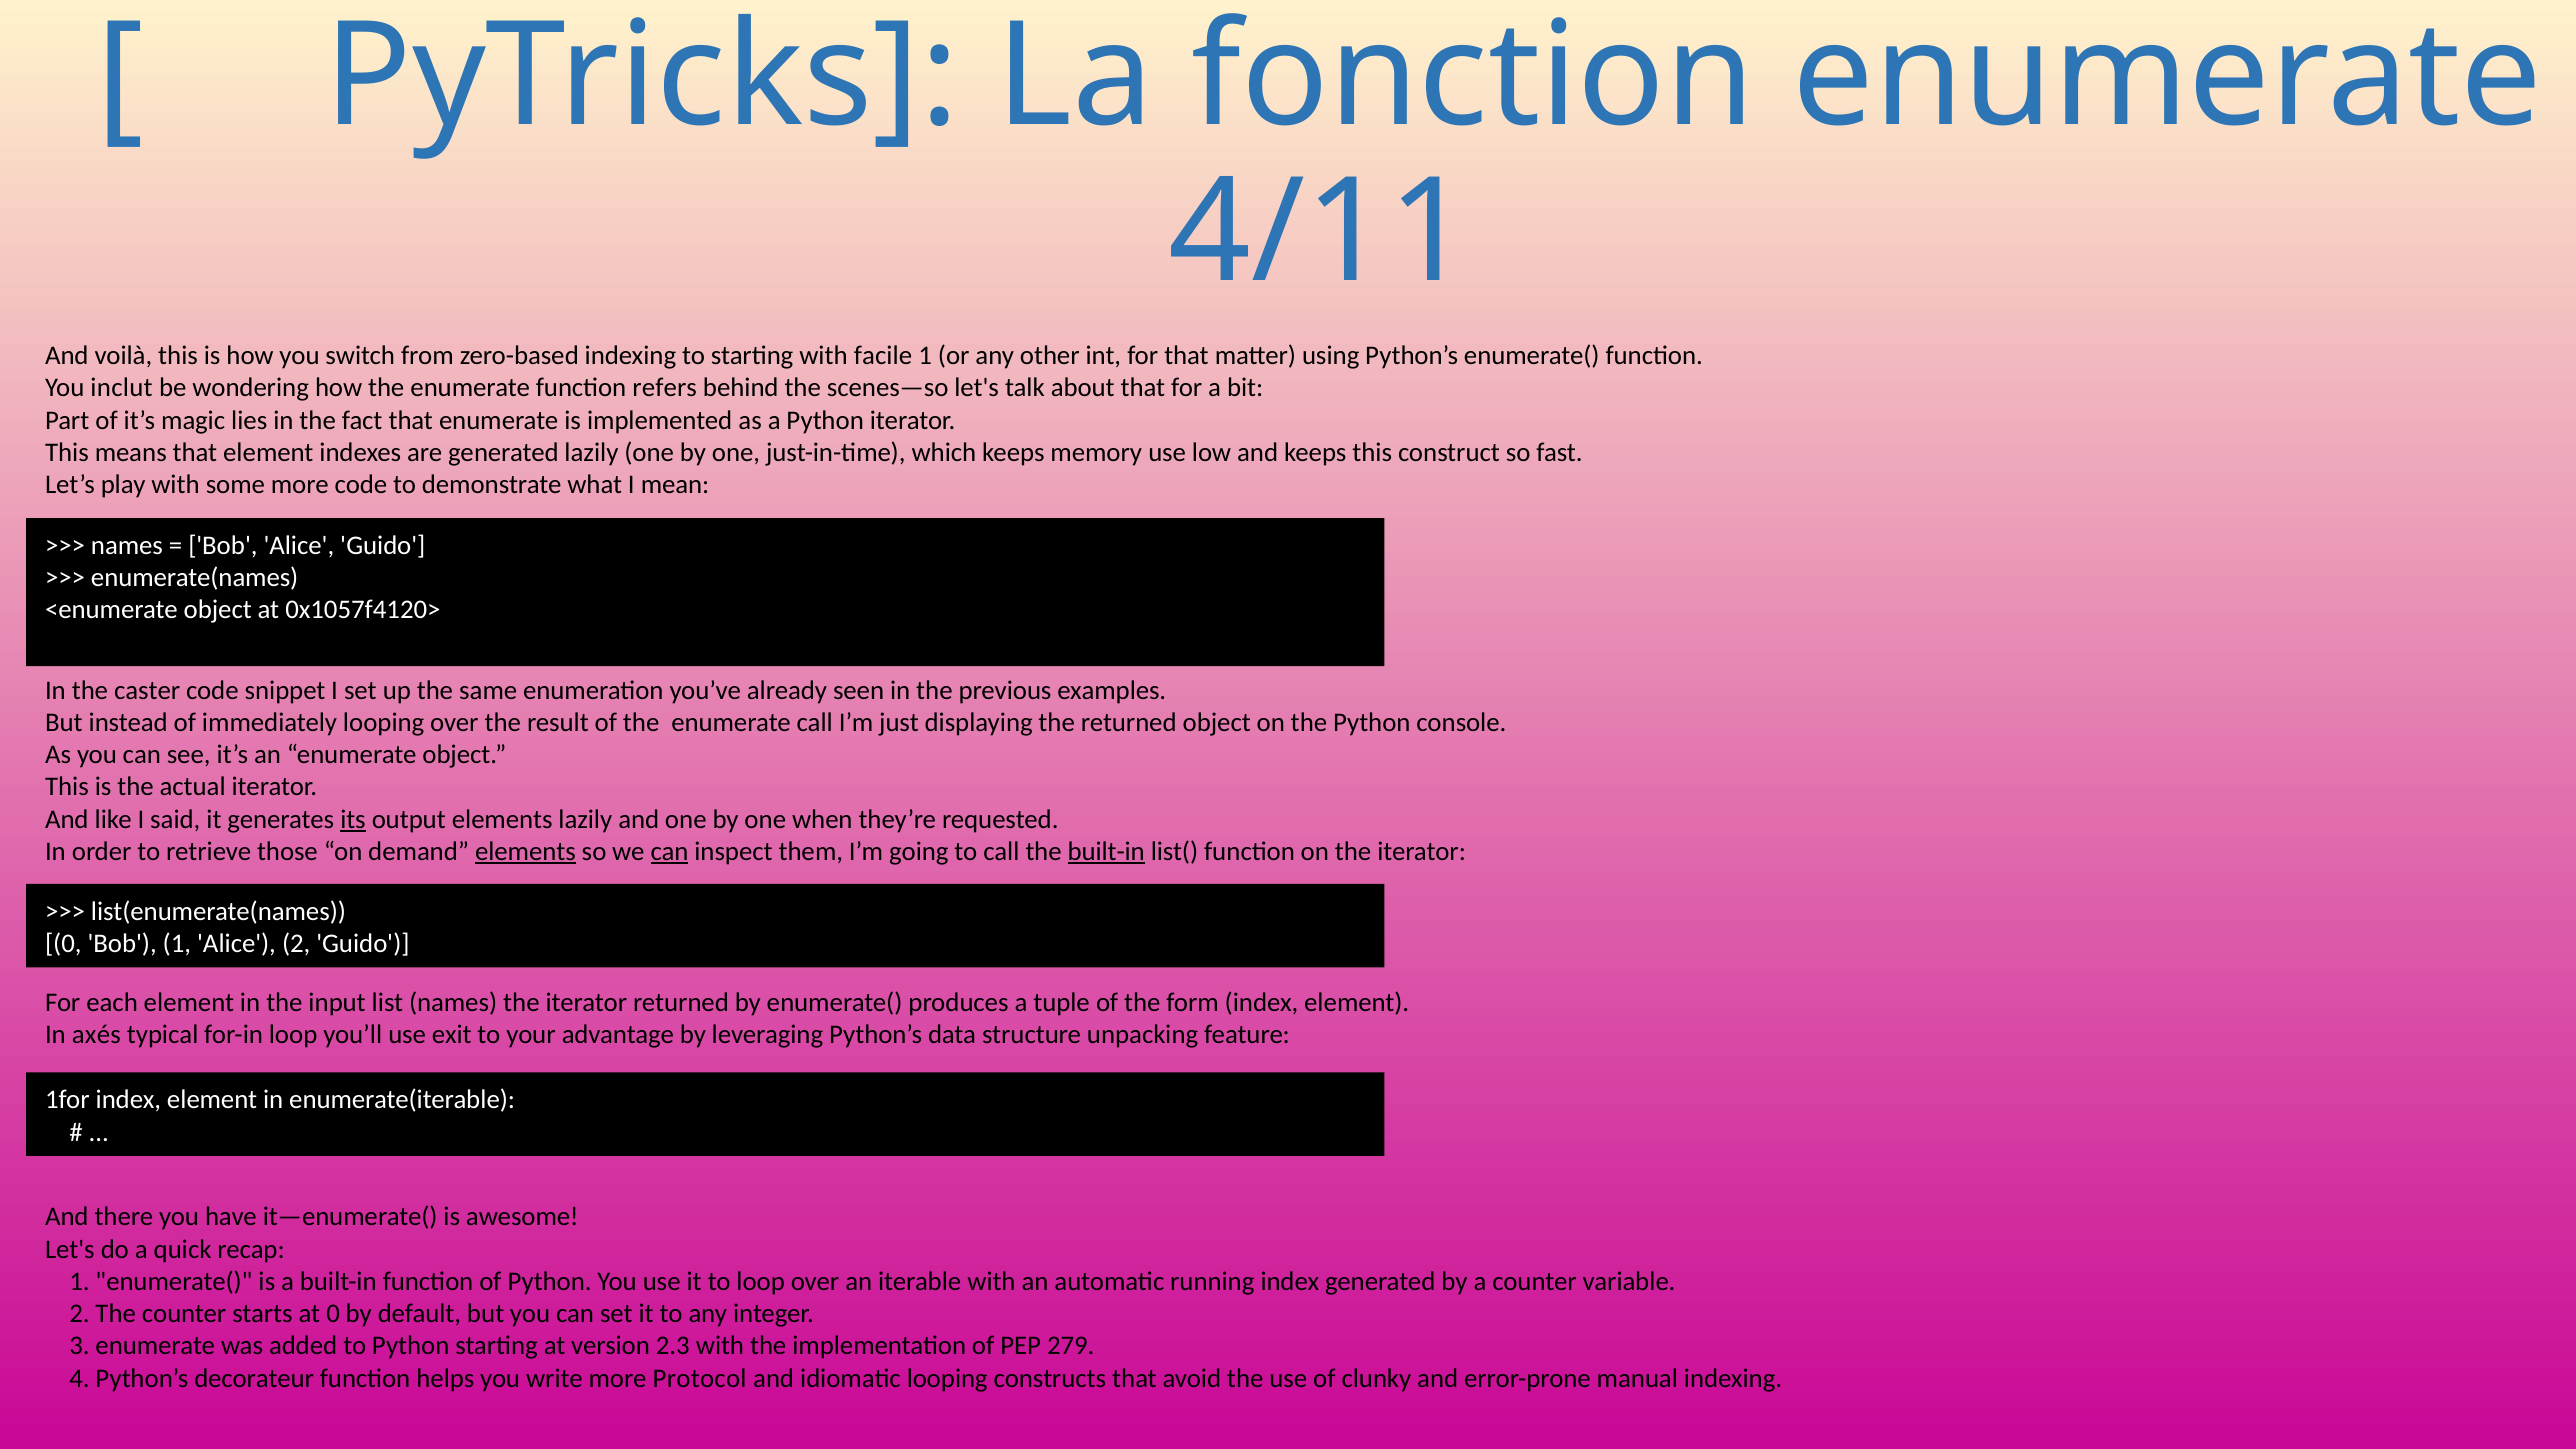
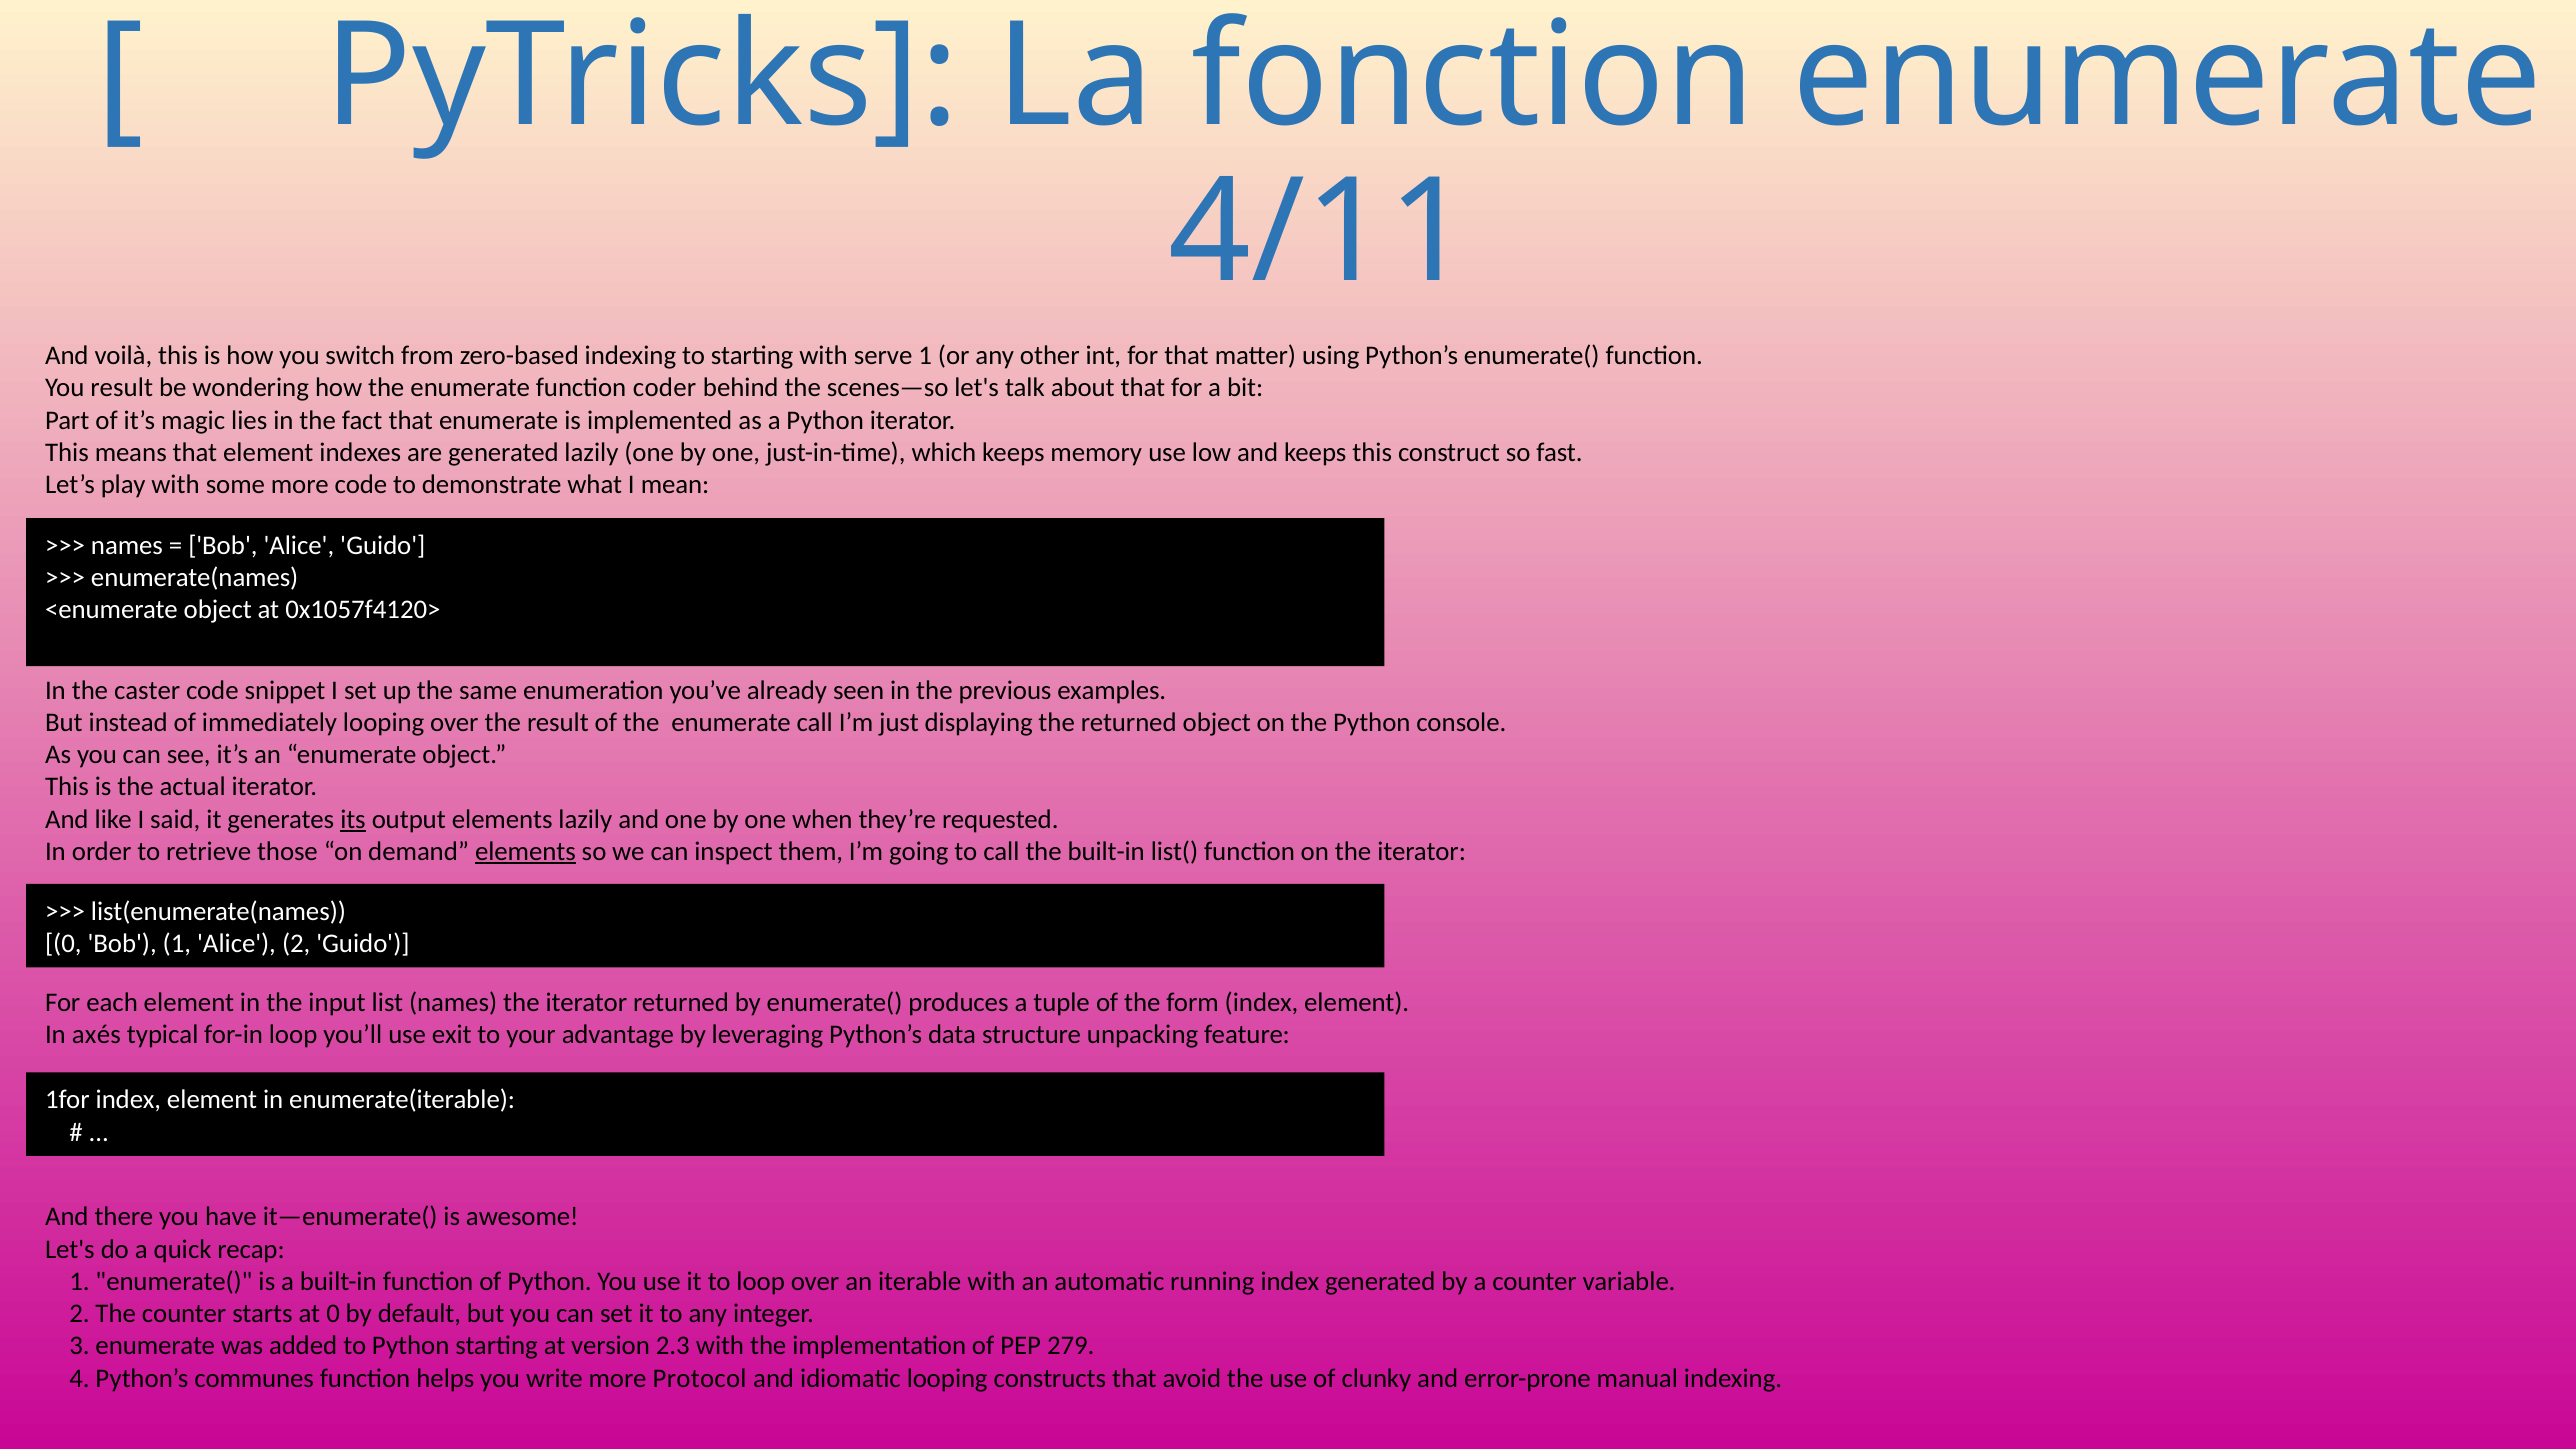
facile: facile -> serve
You inclut: inclut -> result
refers: refers -> coder
can at (670, 852) underline: present -> none
built-in at (1106, 852) underline: present -> none
decorateur: decorateur -> communes
